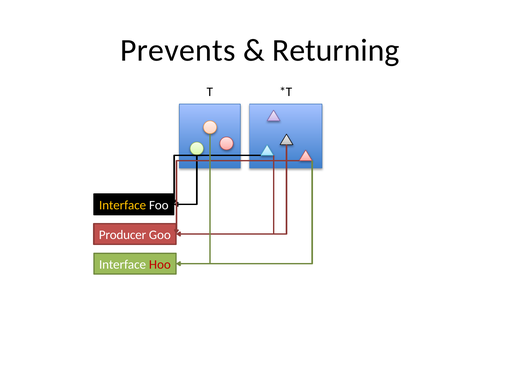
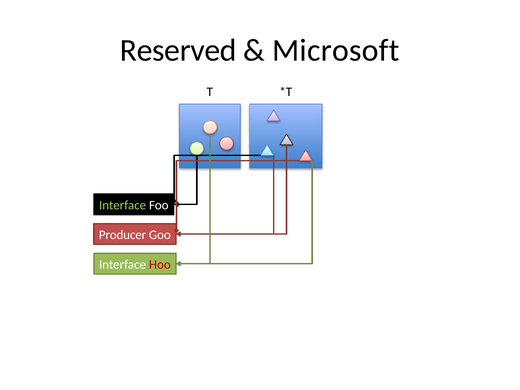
Prevents: Prevents -> Reserved
Returning: Returning -> Microsoft
Interface at (123, 205) colour: yellow -> light green
